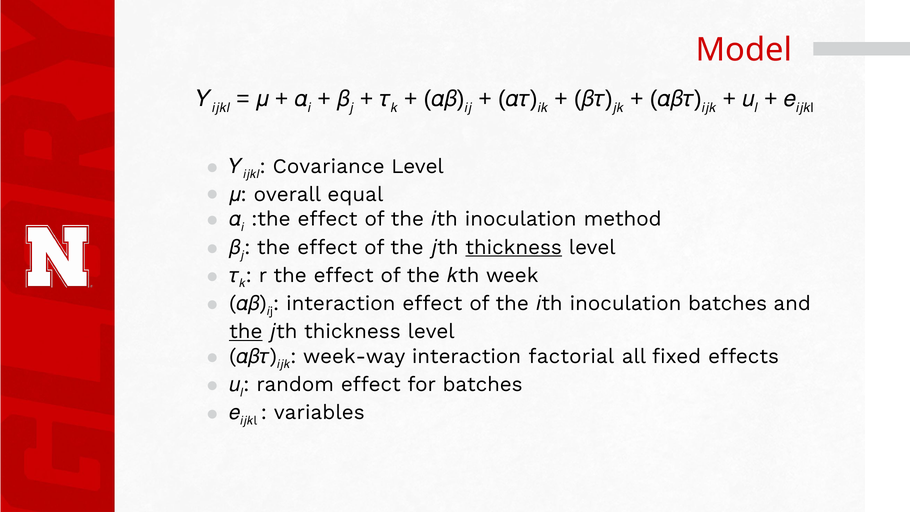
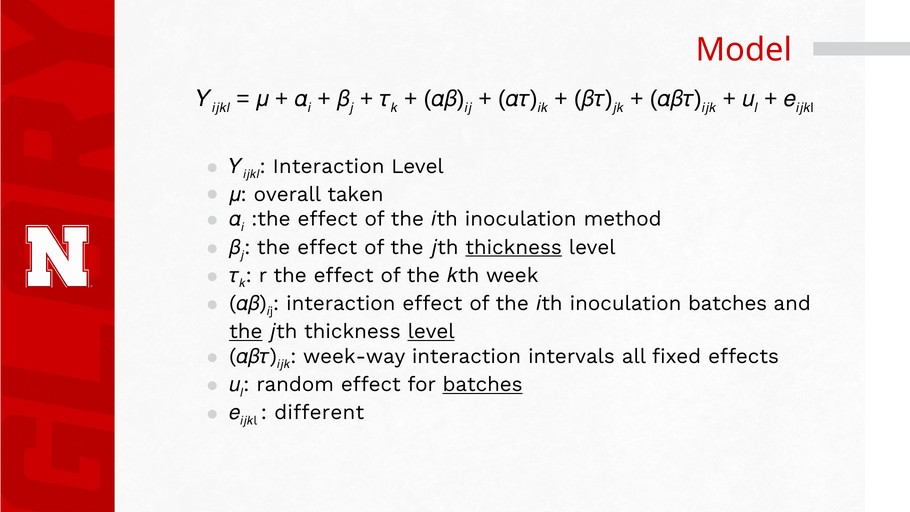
Covariance at (329, 166): Covariance -> Interaction
equal: equal -> taken
level at (431, 332) underline: none -> present
factorial: factorial -> intervals
batches at (483, 384) underline: none -> present
variables: variables -> different
